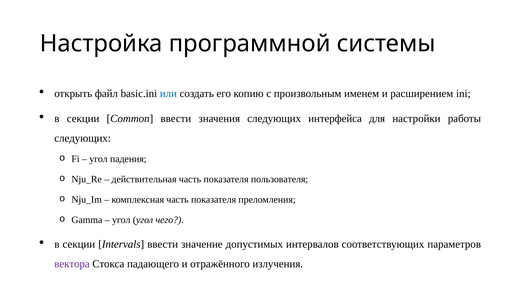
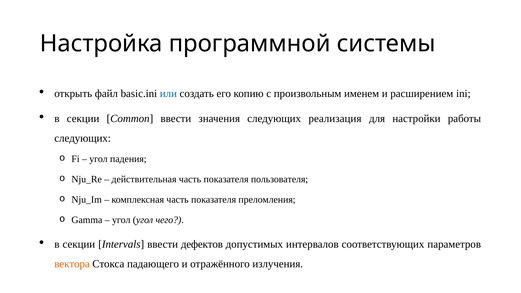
интерфейса: интерфейса -> реализация
значение: значение -> дефектов
вектора colour: purple -> orange
